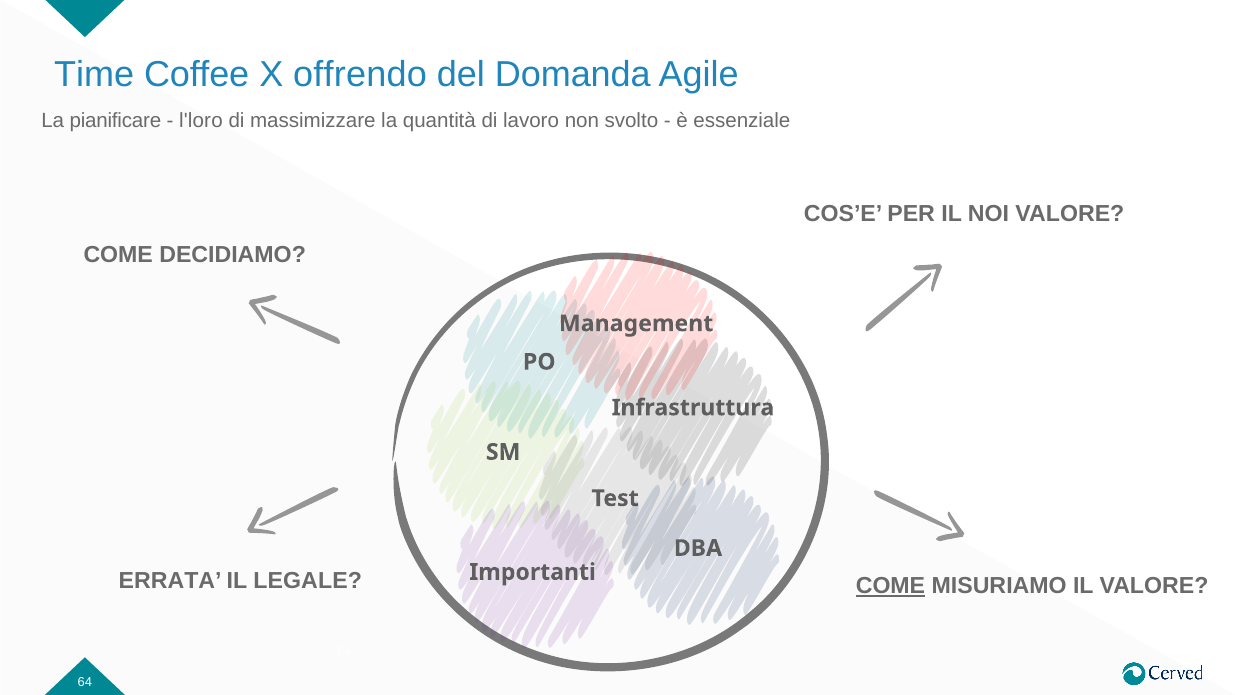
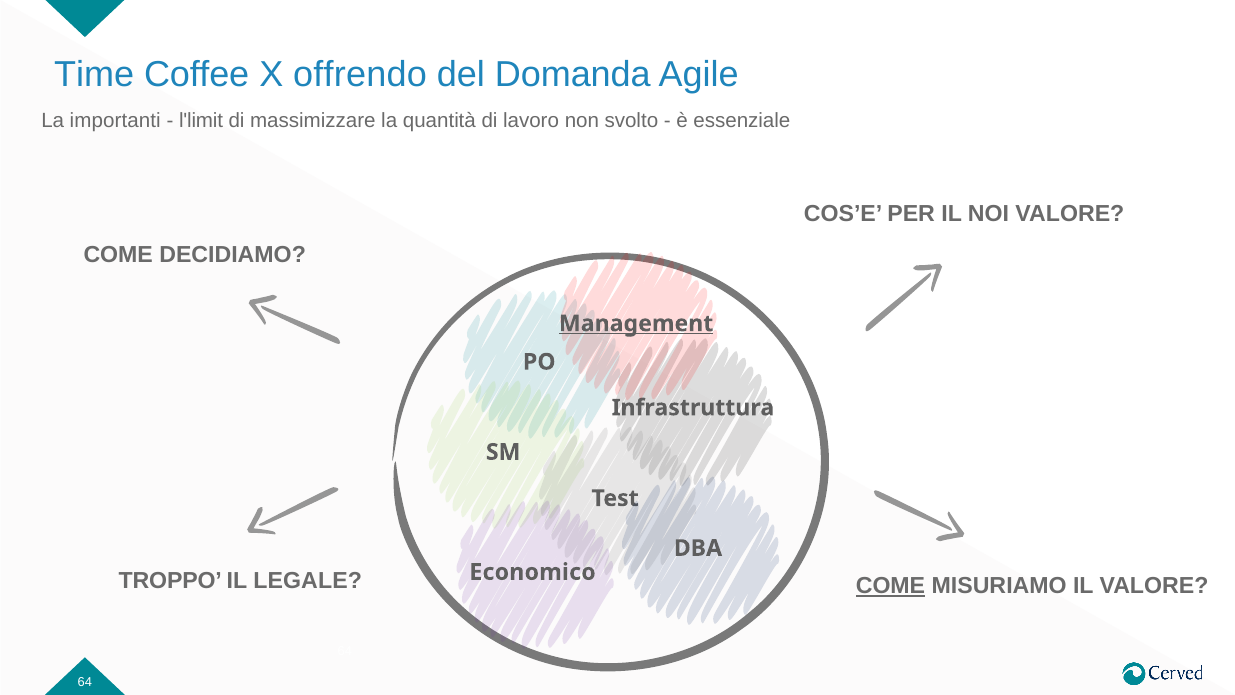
pianificare: pianificare -> importanti
l'loro: l'loro -> l'limit
Management underline: none -> present
Importanti: Importanti -> Economico
ERRATA: ERRATA -> TROPPO
